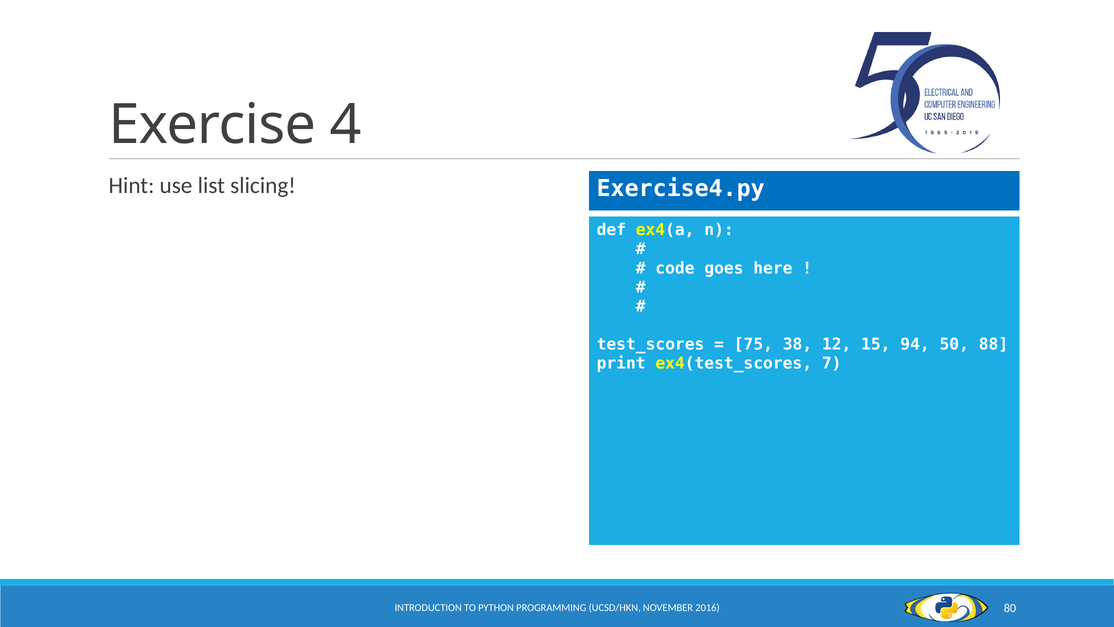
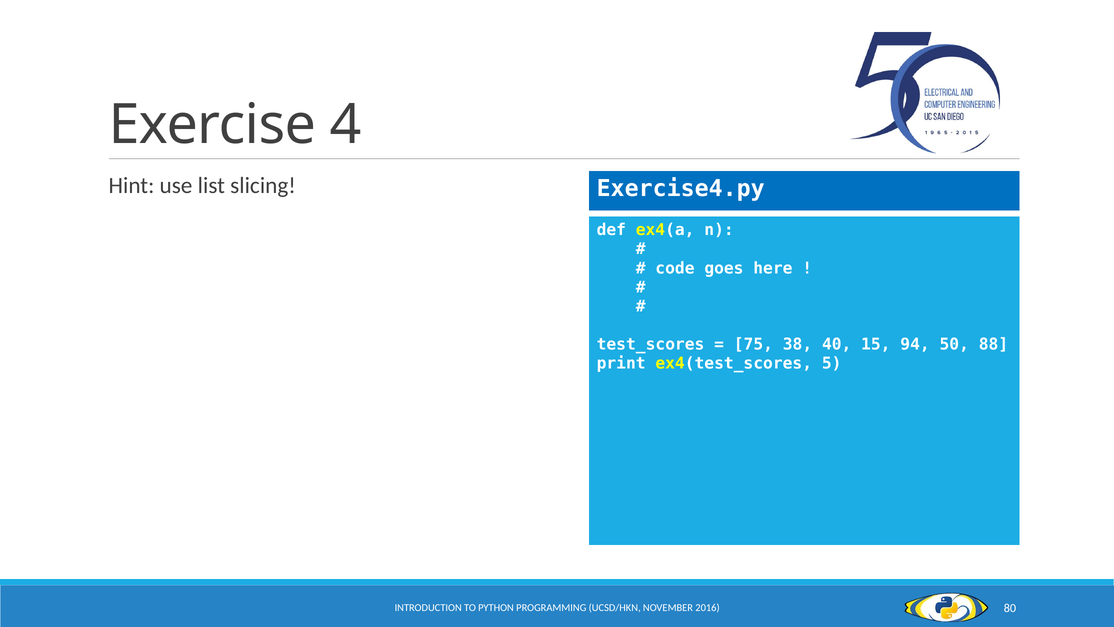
12: 12 -> 40
7: 7 -> 5
